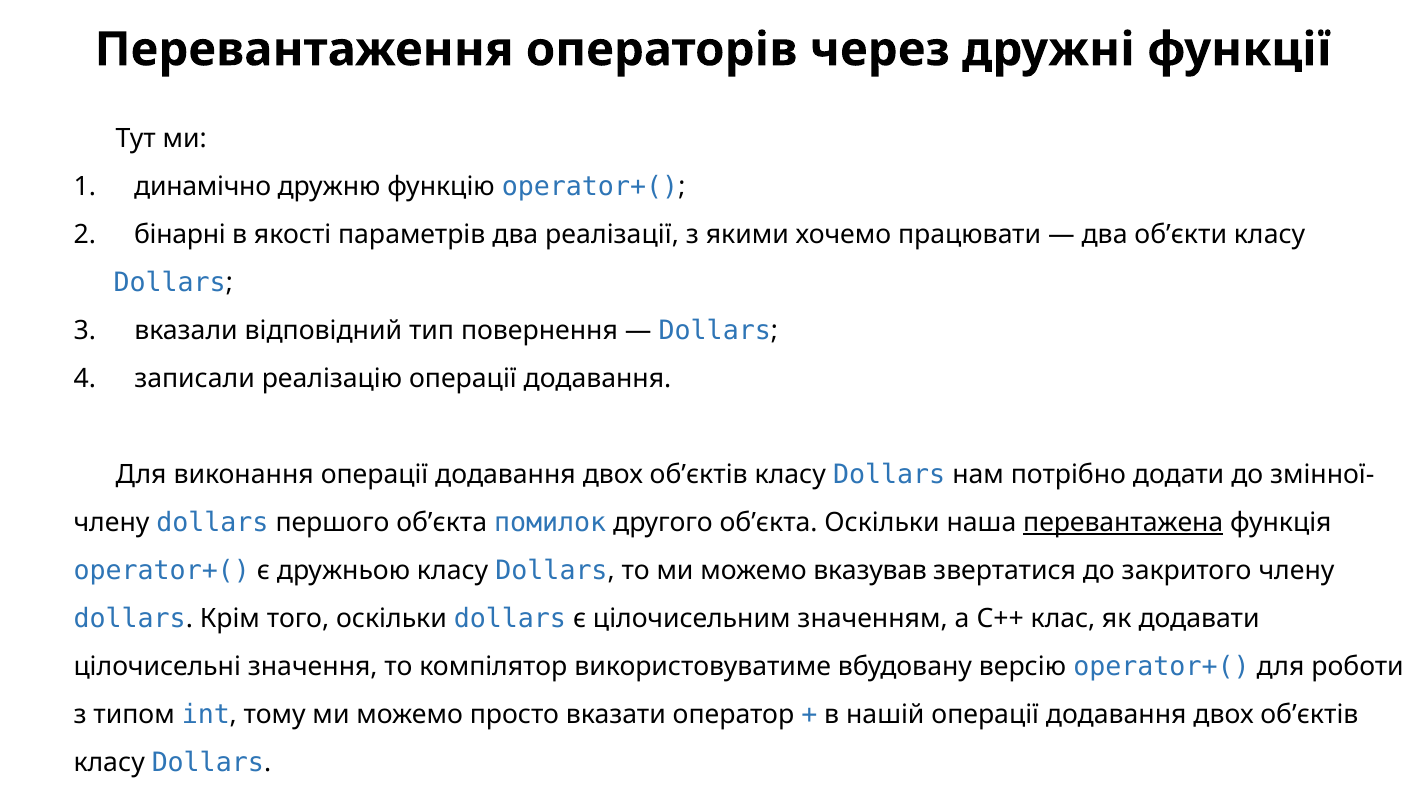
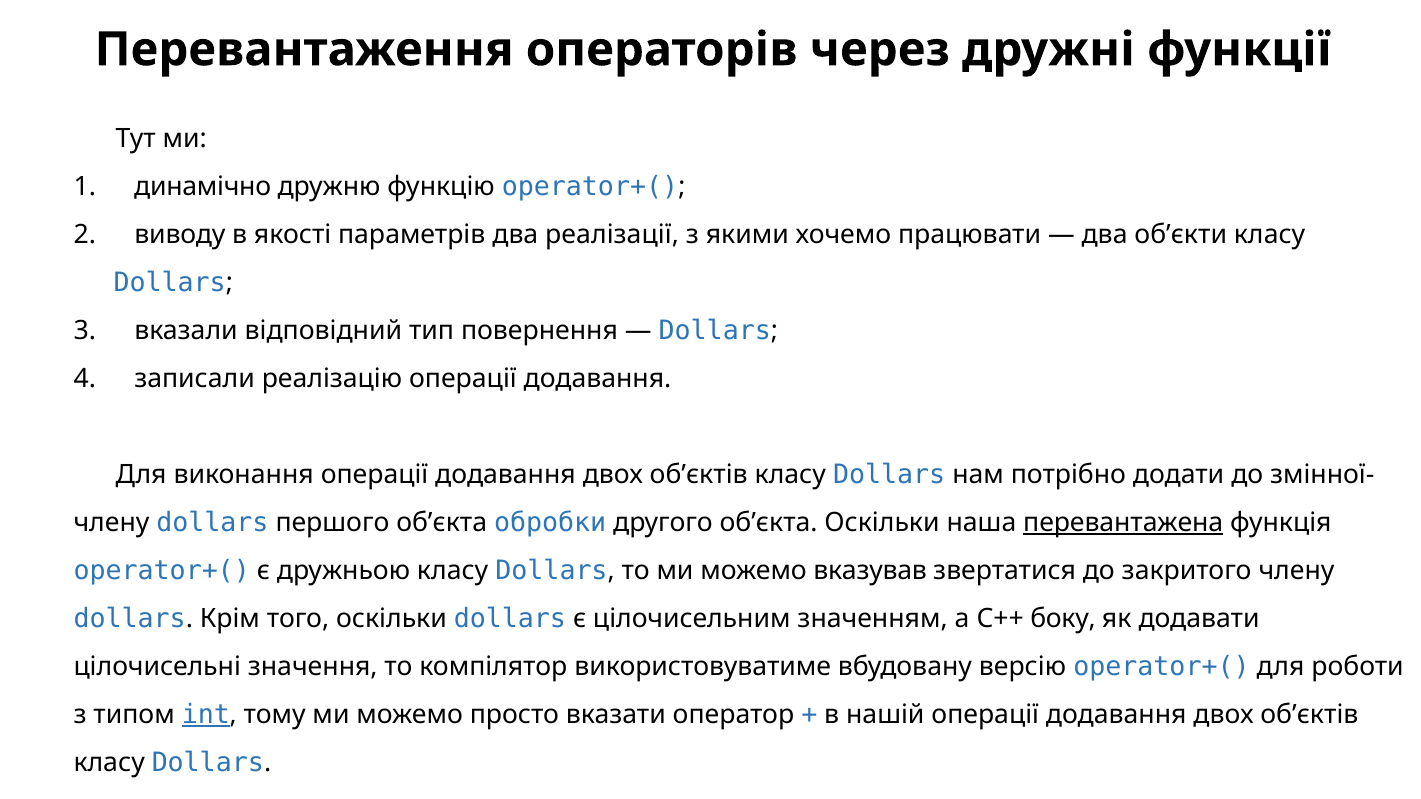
бінарні: бінарні -> виводу
помилок: помилок -> обробки
клас: клас -> боку
int underline: none -> present
